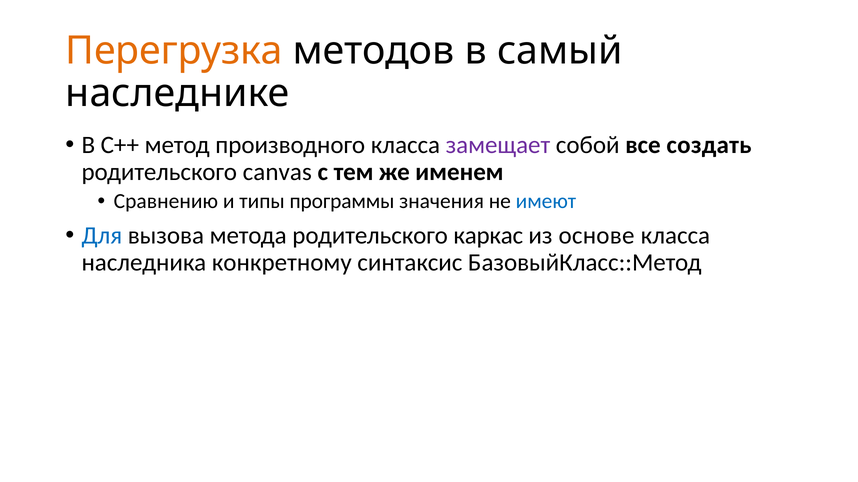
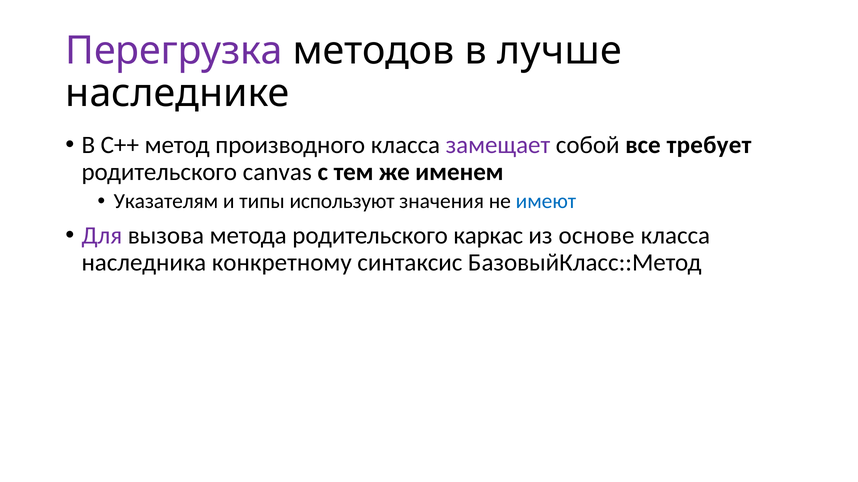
Перегрузка colour: orange -> purple
самый: самый -> лучше
создать: создать -> требует
Сравнению: Сравнению -> Указателям
программы: программы -> используют
Для colour: blue -> purple
